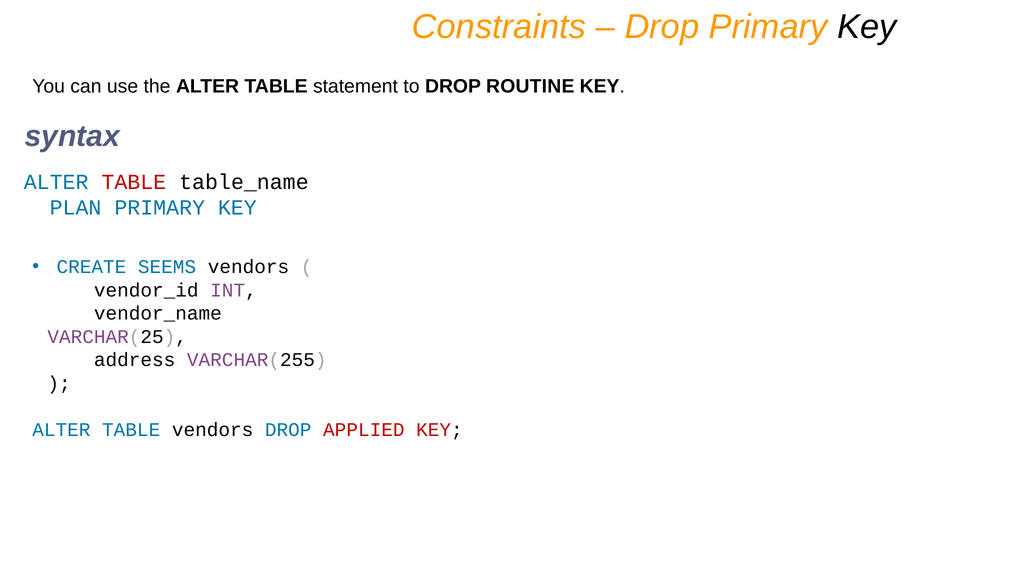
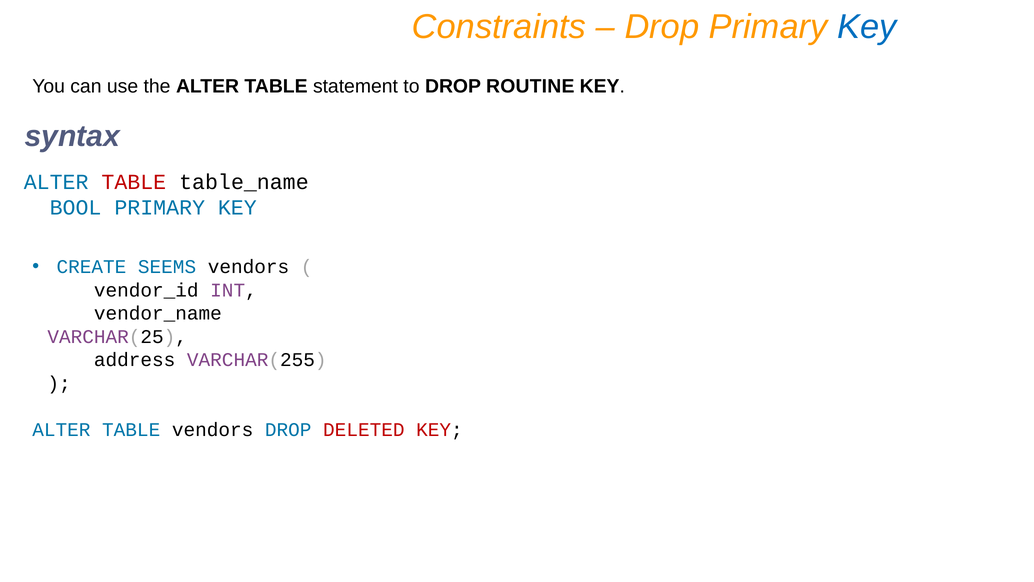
Key at (867, 27) colour: black -> blue
PLAN: PLAN -> BOOL
APPLIED: APPLIED -> DELETED
